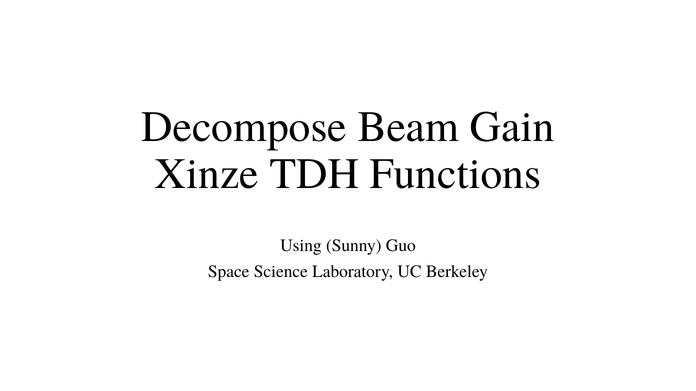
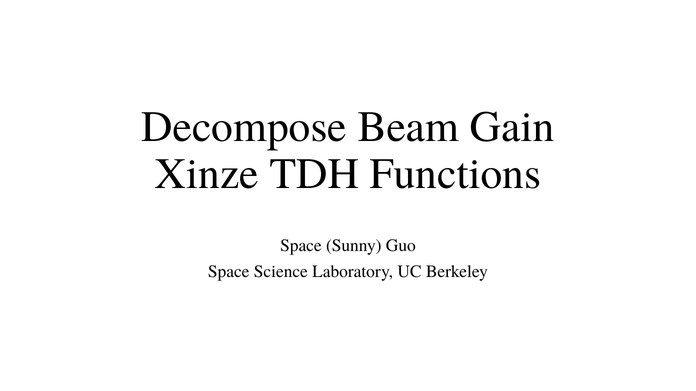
Using at (301, 246): Using -> Space
